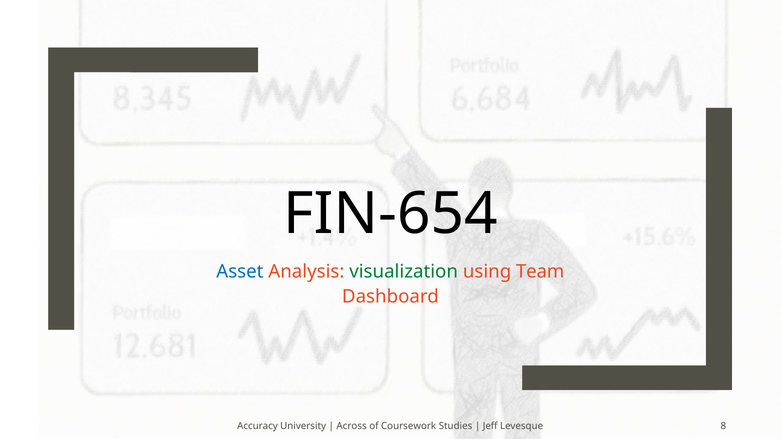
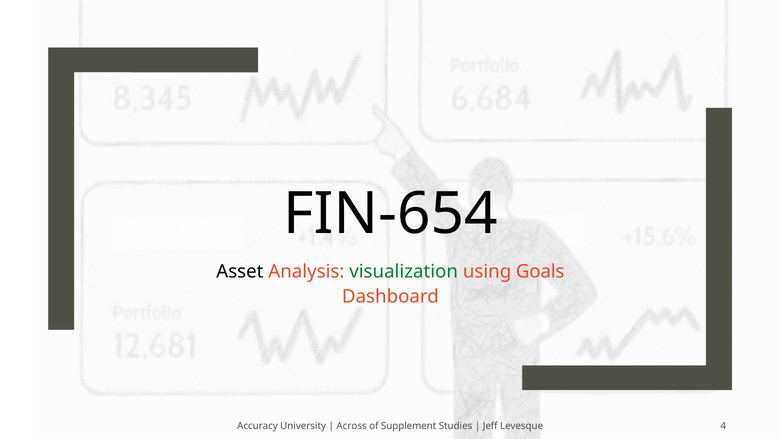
Asset colour: blue -> black
Team: Team -> Goals
Coursework: Coursework -> Supplement
8: 8 -> 4
